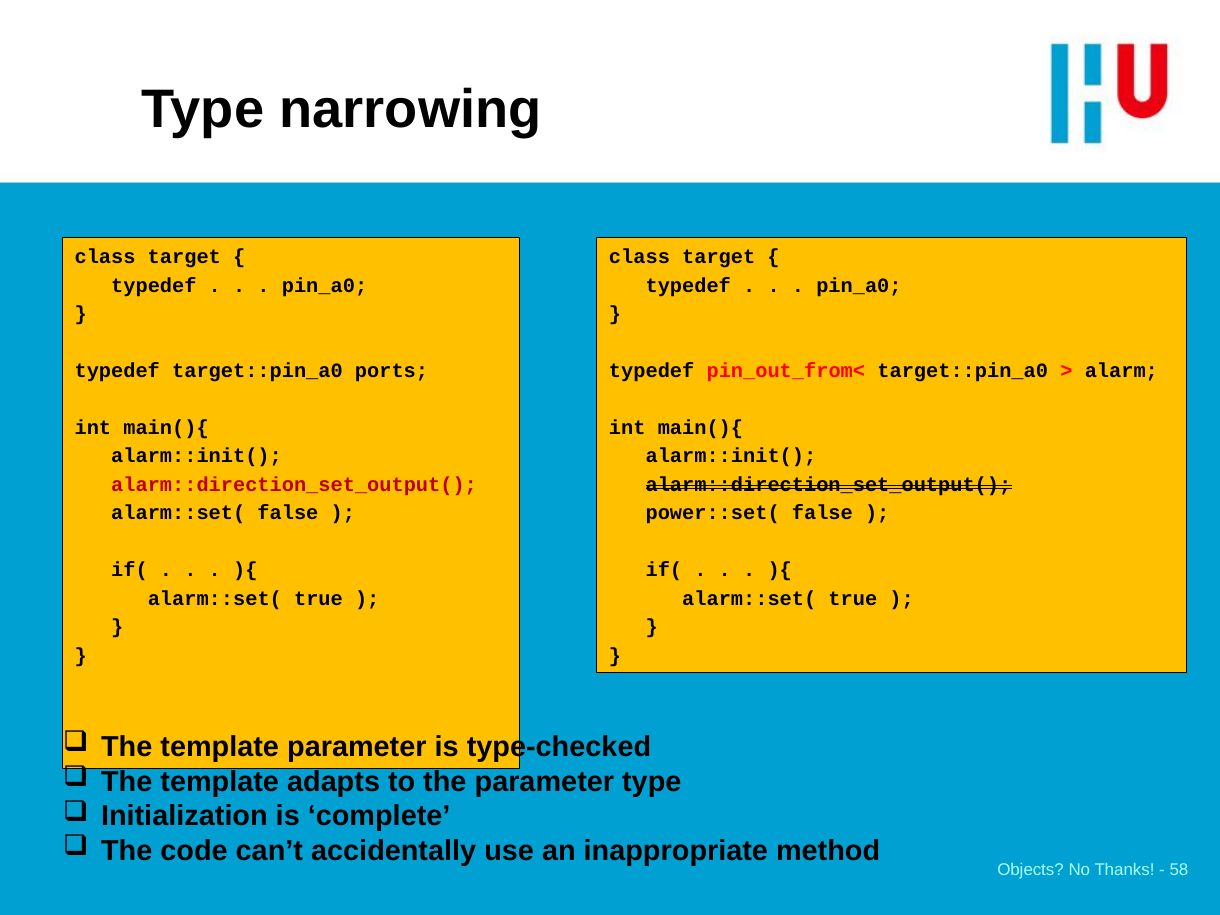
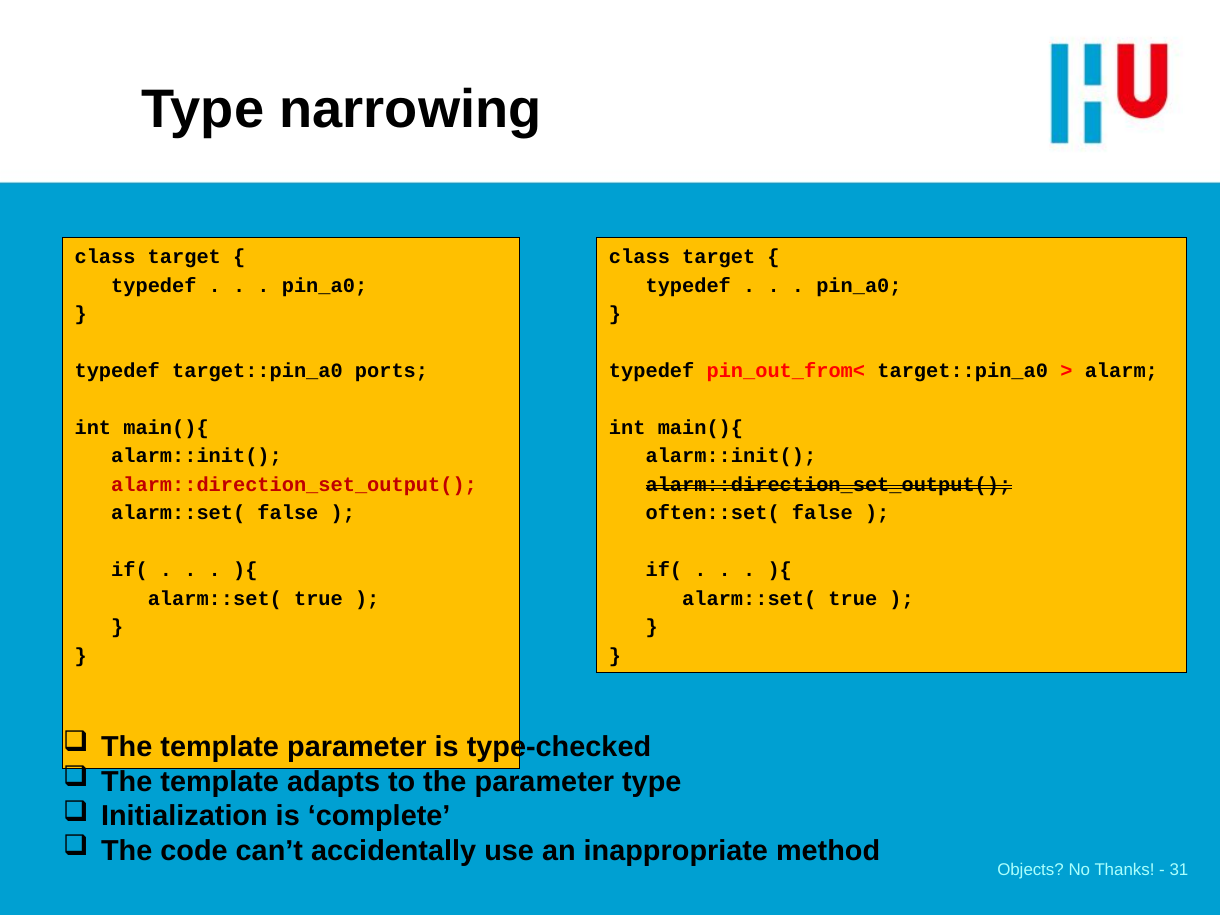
power::set(: power::set( -> often::set(
58: 58 -> 31
